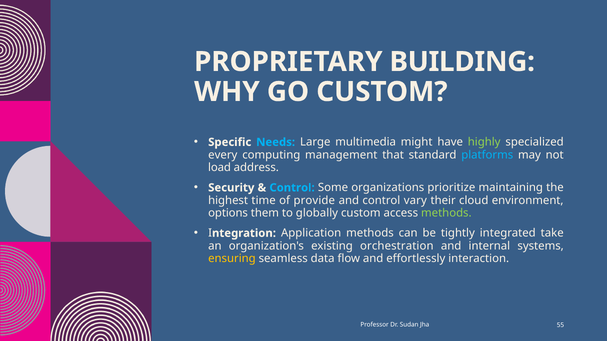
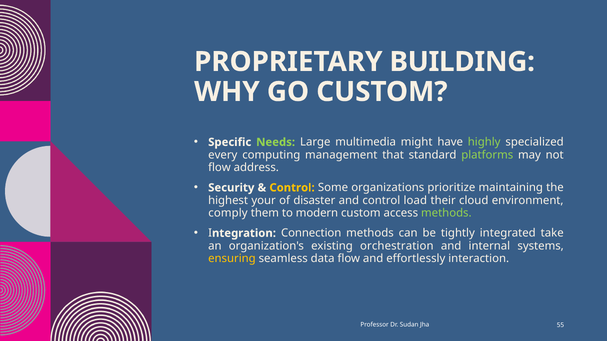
Needs colour: light blue -> light green
platforms colour: light blue -> light green
load at (220, 168): load -> flow
Control at (292, 188) colour: light blue -> yellow
time: time -> your
provide: provide -> disaster
vary: vary -> load
options: options -> comply
globally: globally -> modern
Application: Application -> Connection
